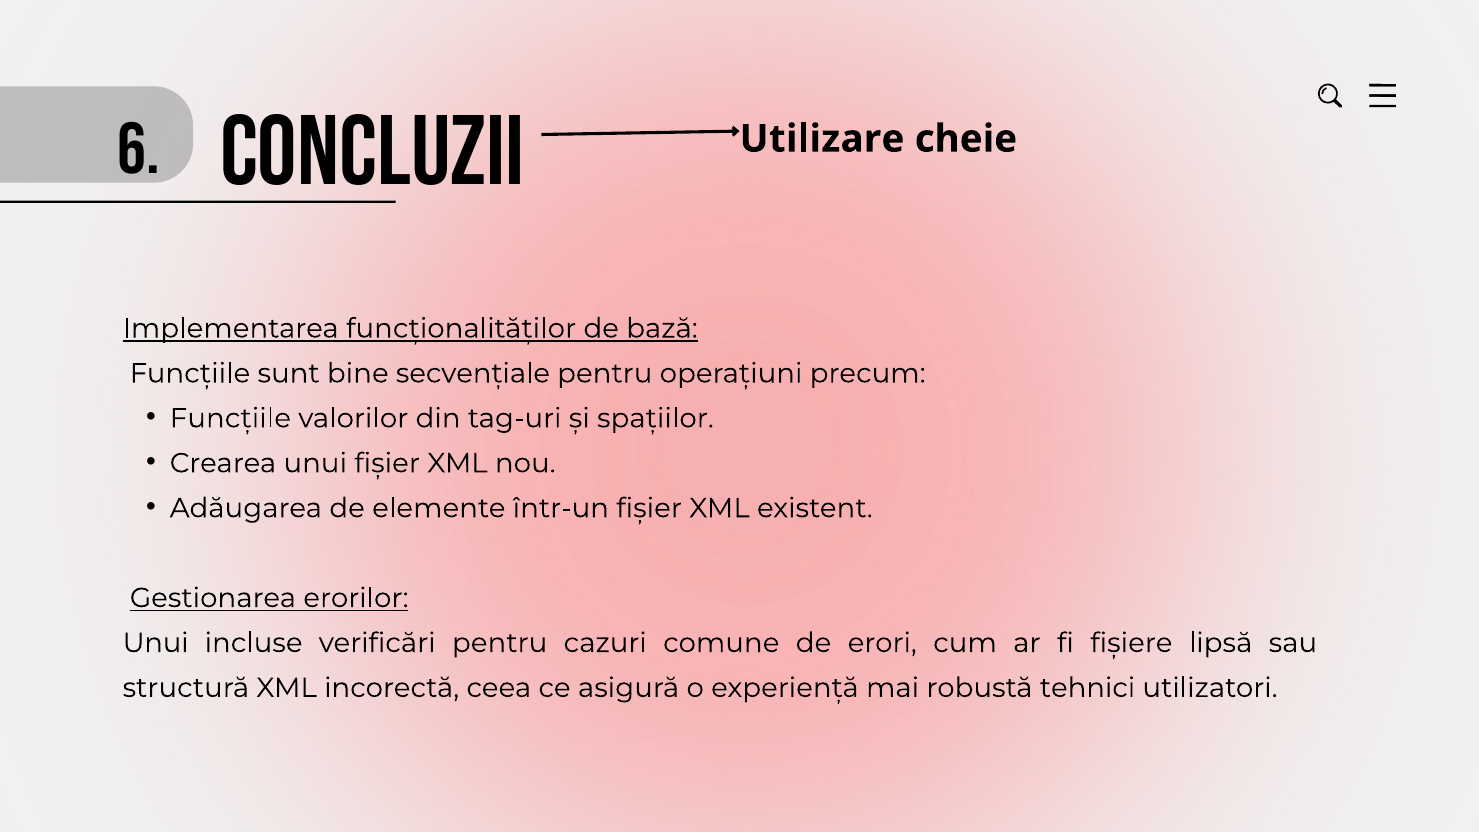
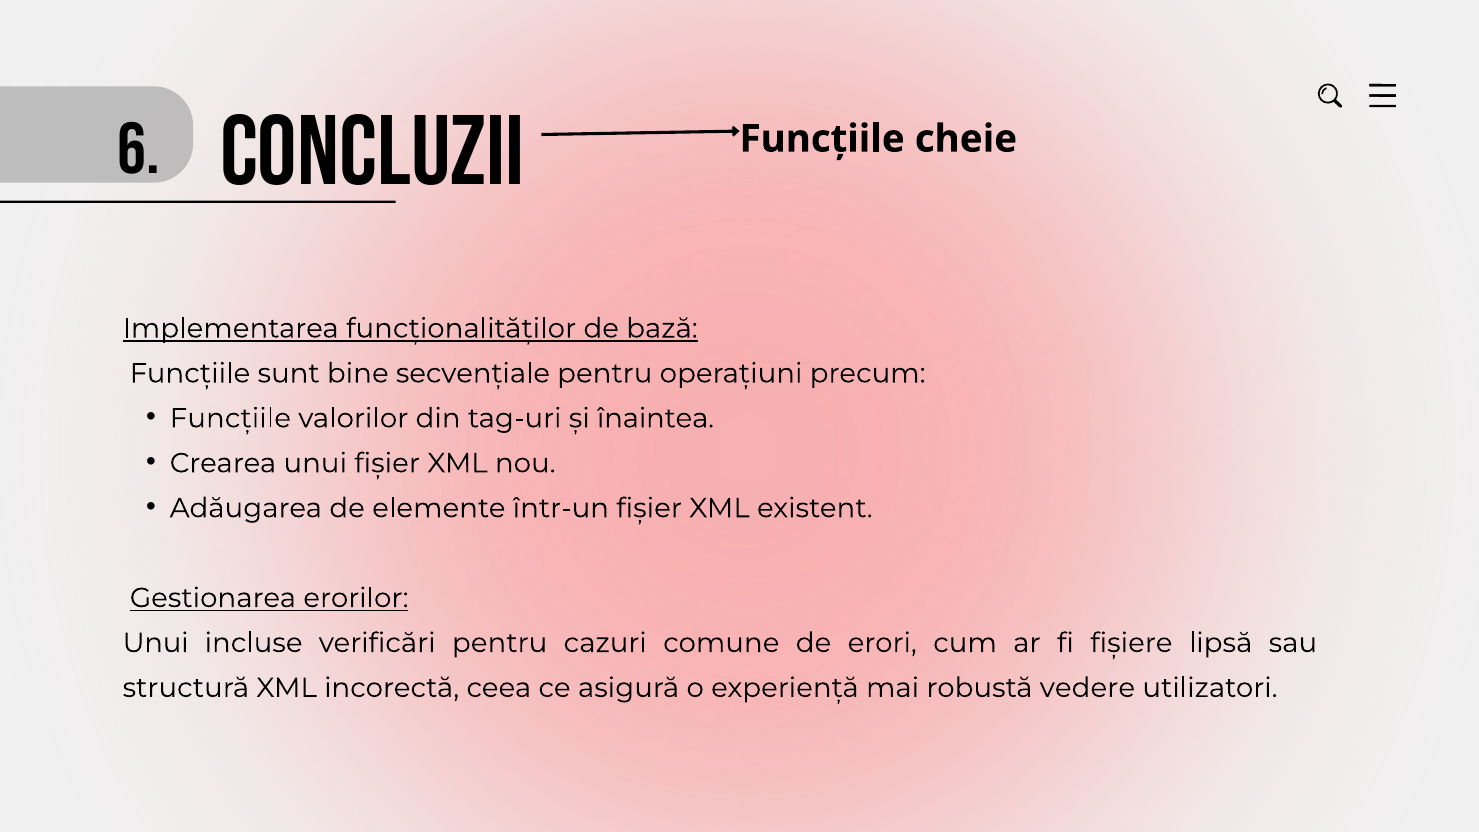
concluzii Utilizare: Utilizare -> Funcțiile
spațiilor: spațiilor -> înaintea
tehnici: tehnici -> vedere
